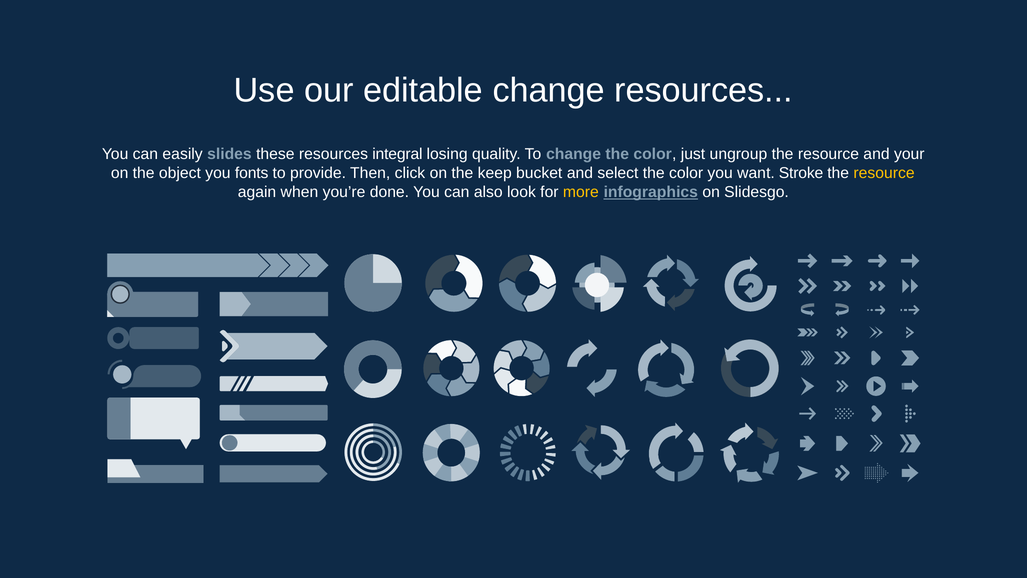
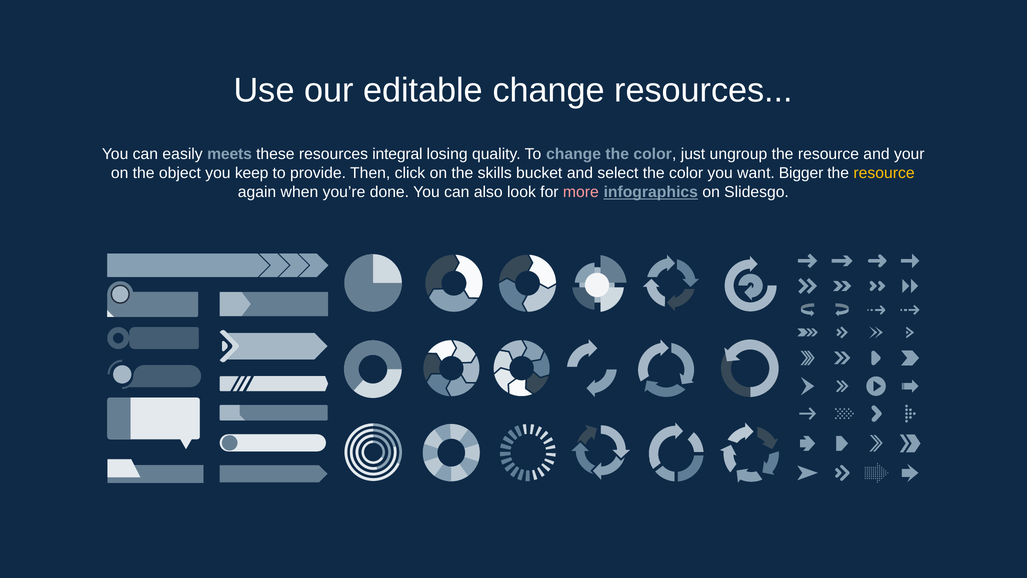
slides: slides -> meets
fonts: fonts -> keep
keep: keep -> skills
Stroke: Stroke -> Bigger
more colour: yellow -> pink
